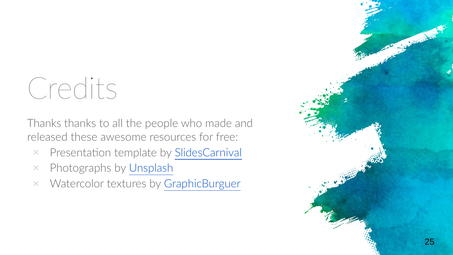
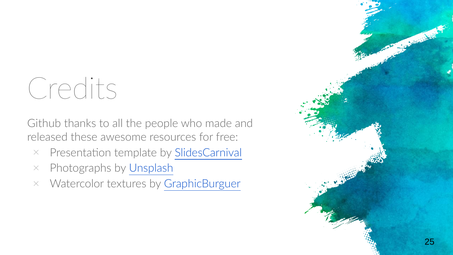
Thanks at (44, 123): Thanks -> Github
